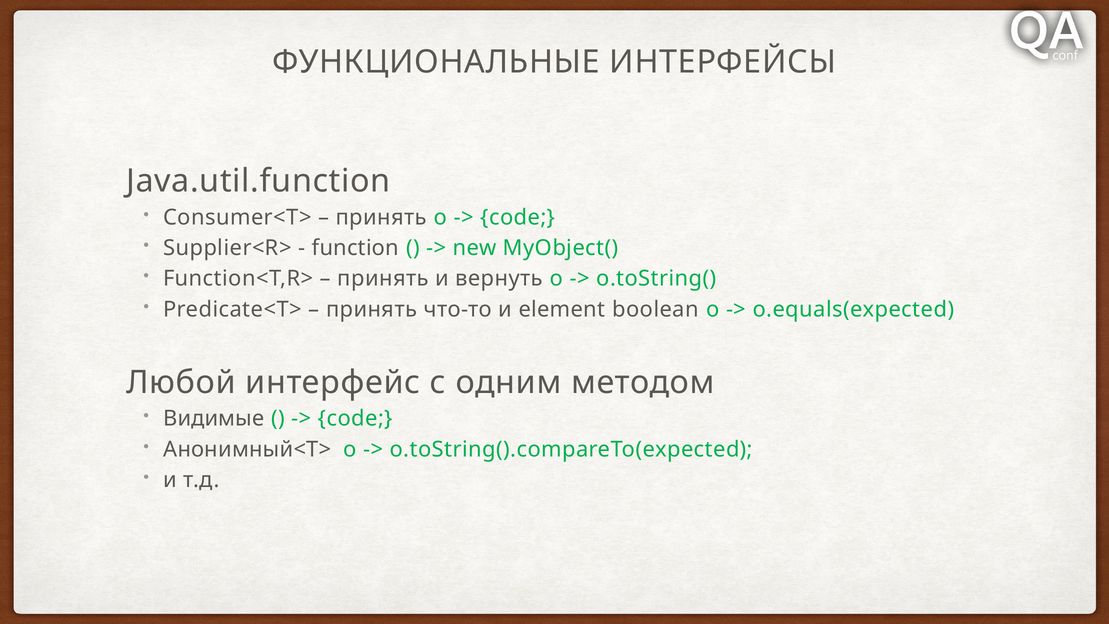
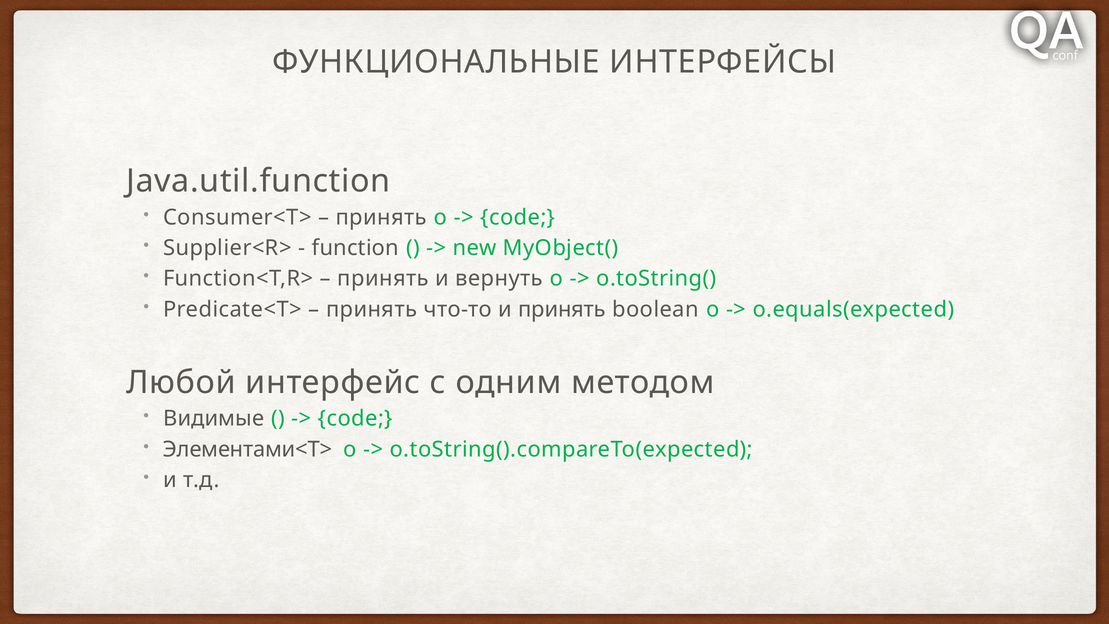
и element: element -> принять
Анонимный<T>: Анонимный<T> -> Элементами<T>
